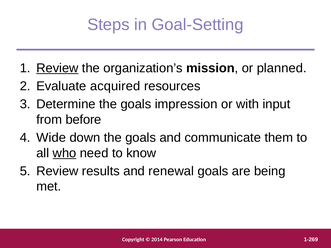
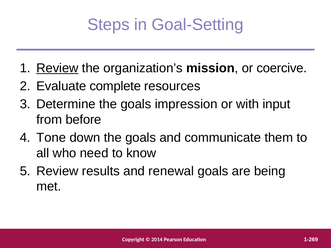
planned: planned -> coercive
acquired: acquired -> complete
Wide: Wide -> Tone
who underline: present -> none
